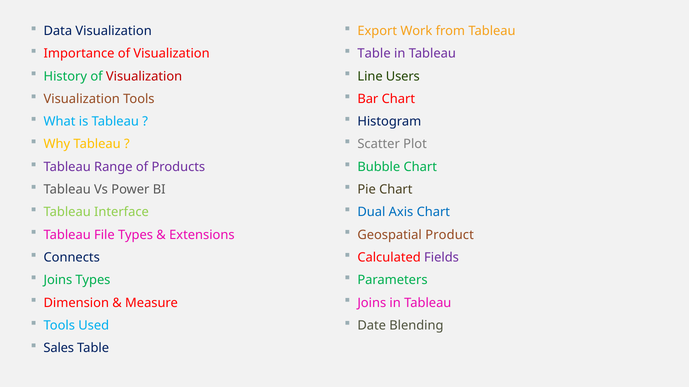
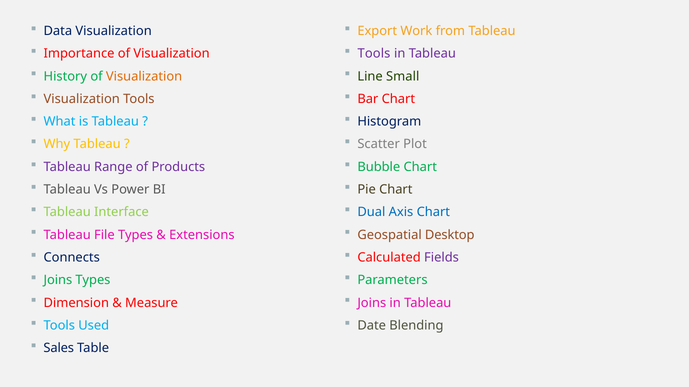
Table at (374, 54): Table -> Tools
Visualization at (144, 76) colour: red -> orange
Users: Users -> Small
Product: Product -> Desktop
